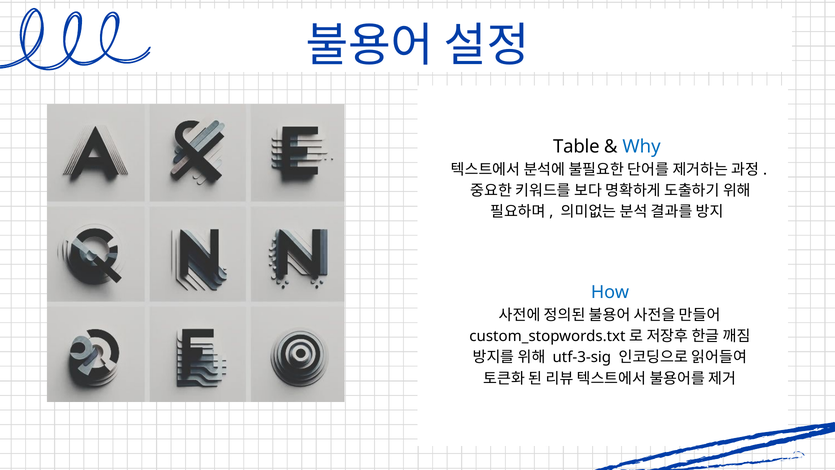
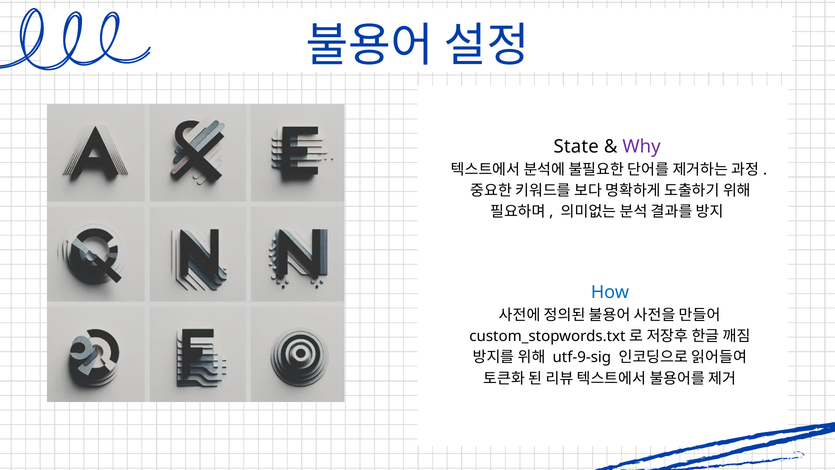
Table: Table -> State
Why colour: blue -> purple
utf-3-sig: utf-3-sig -> utf-9-sig
